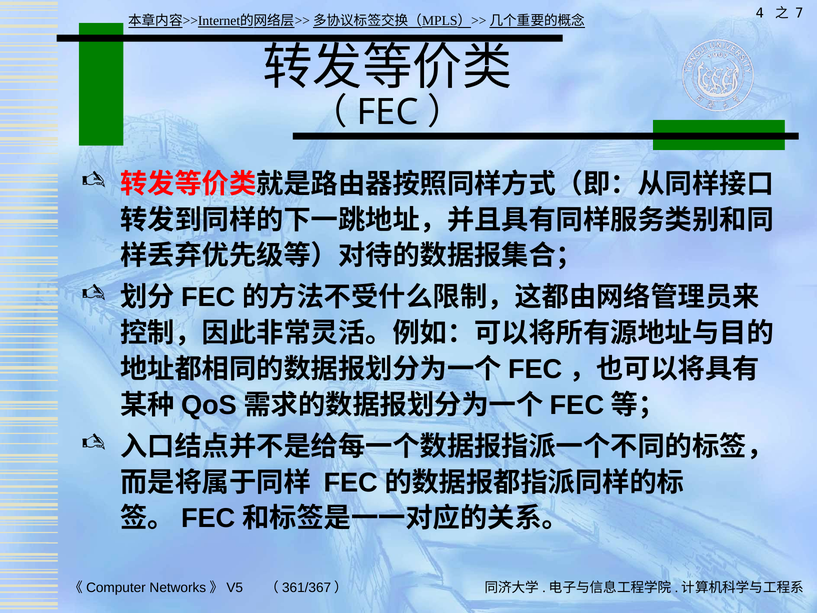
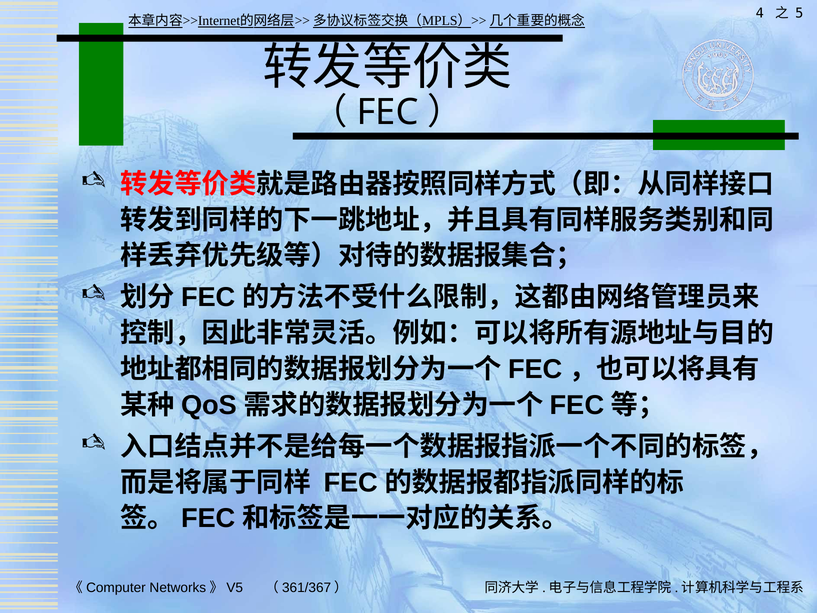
7: 7 -> 5
